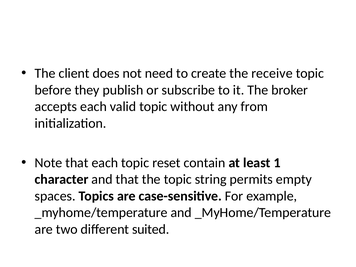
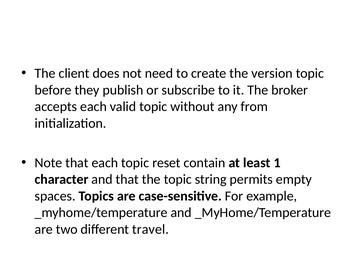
receive: receive -> version
suited: suited -> travel
